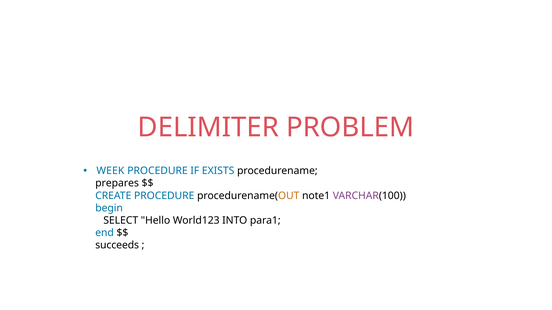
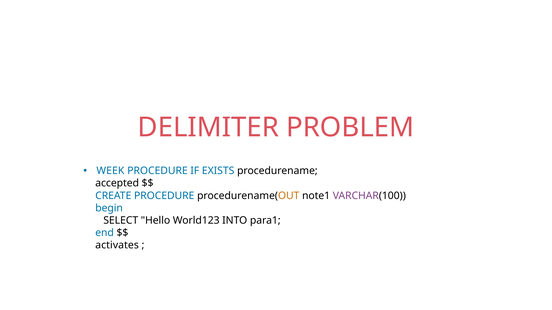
prepares: prepares -> accepted
succeeds: succeeds -> activates
